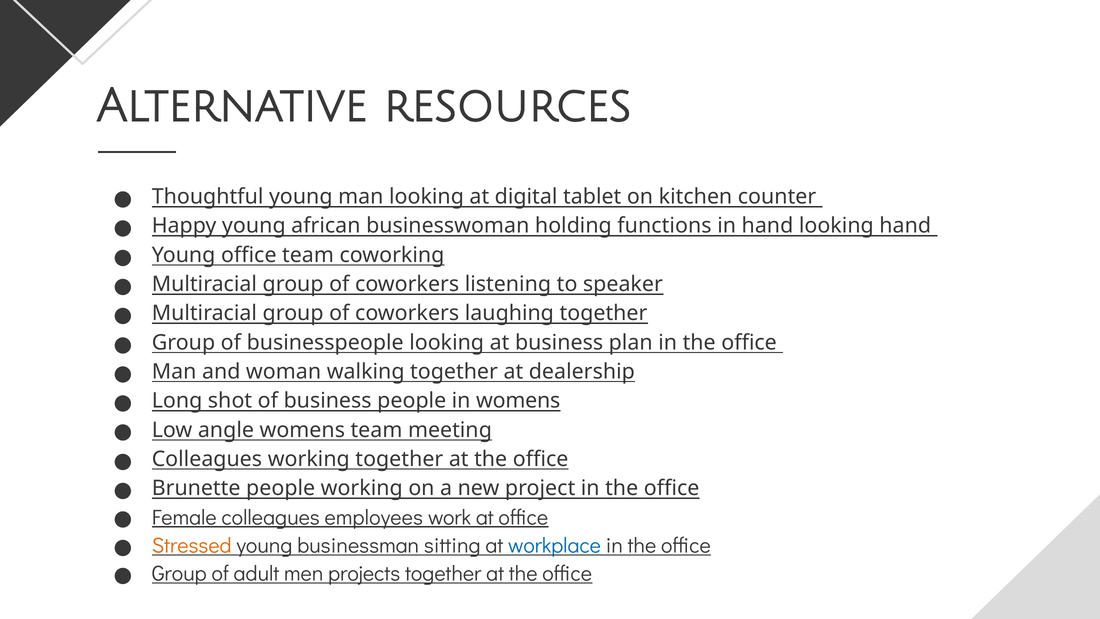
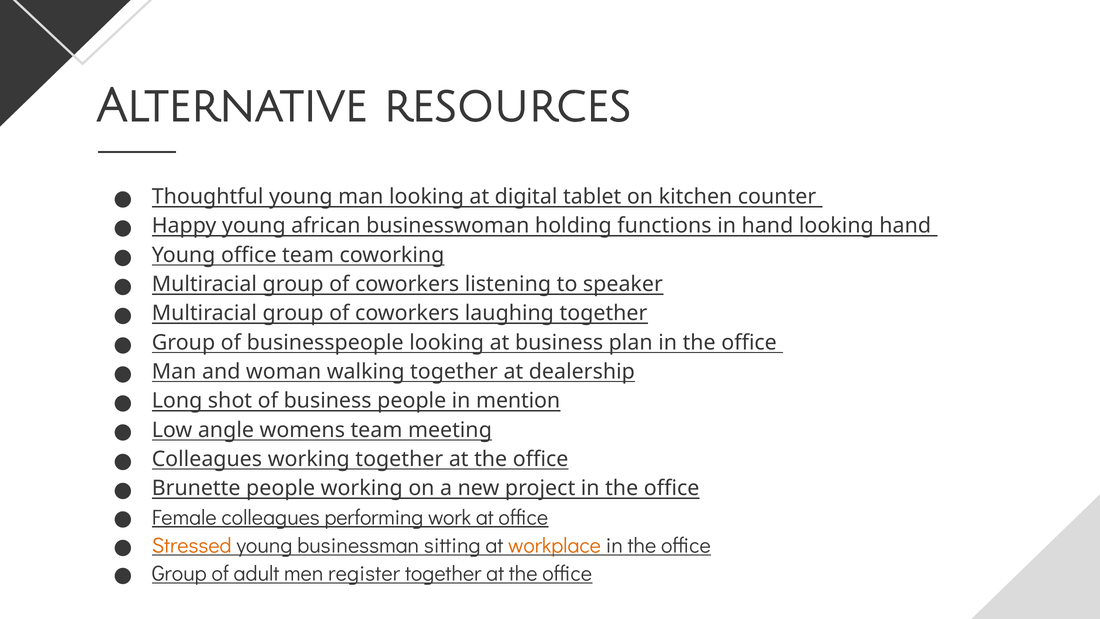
womens at (518, 401): womens -> mention
employees: employees -> performing
workplace colour: blue -> orange
projects: projects -> register
